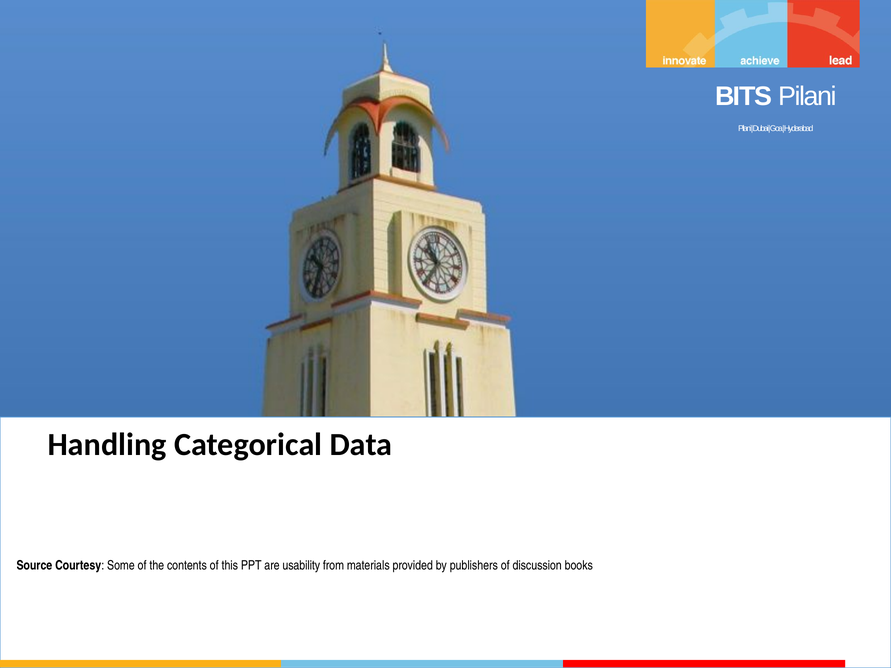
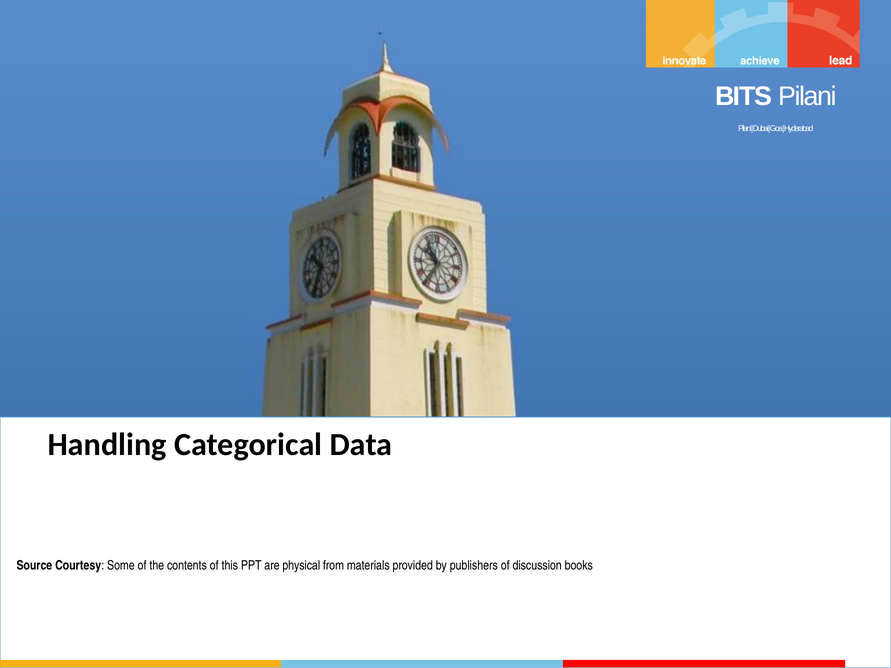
usability: usability -> physical
